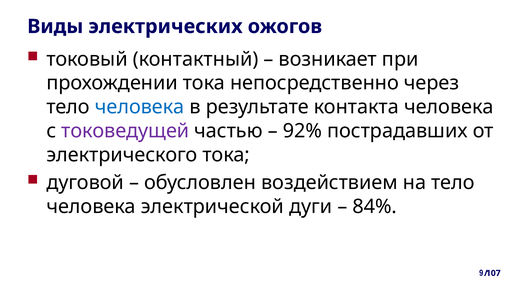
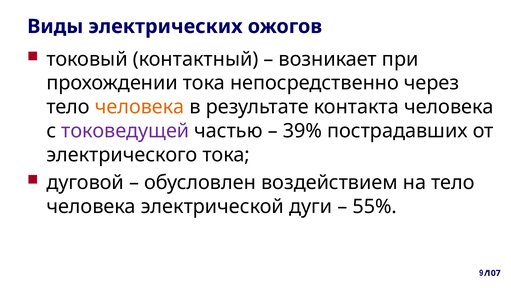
человека at (140, 107) colour: blue -> orange
92%: 92% -> 39%
84%: 84% -> 55%
